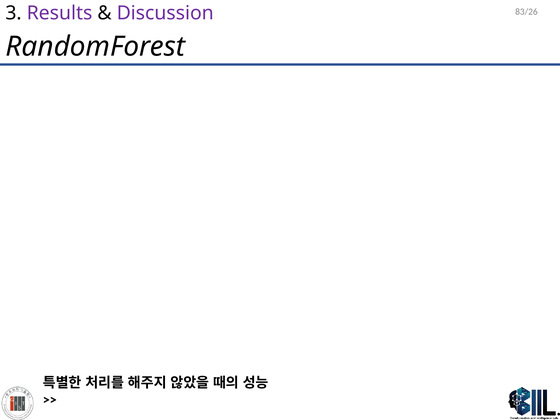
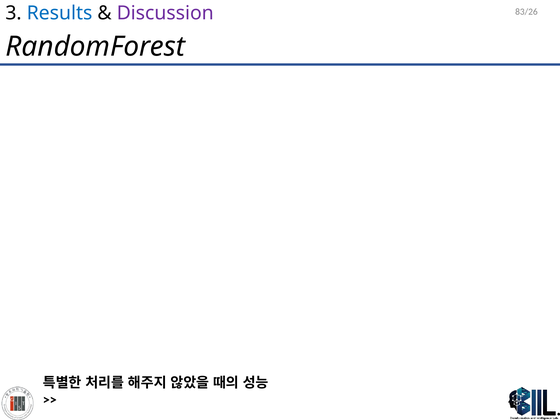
Results colour: purple -> blue
